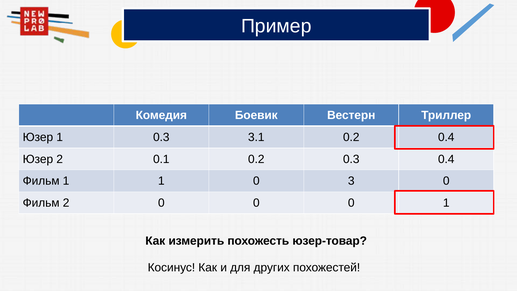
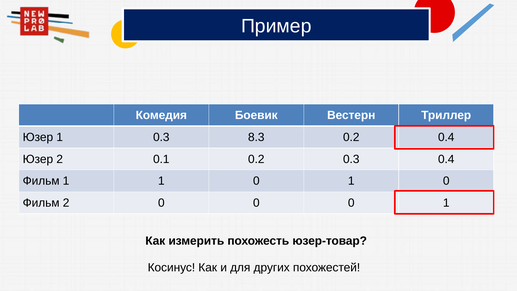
3.1: 3.1 -> 8.3
1 0 3: 3 -> 1
